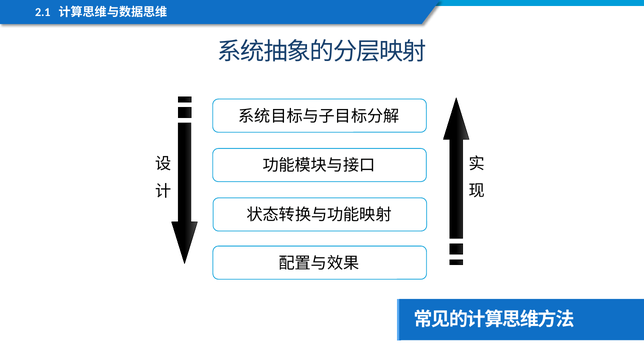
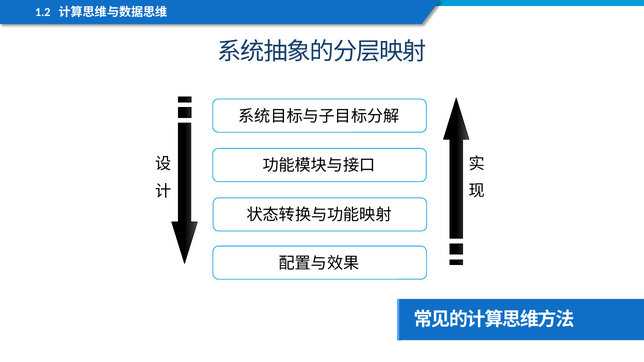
2.1: 2.1 -> 1.2
